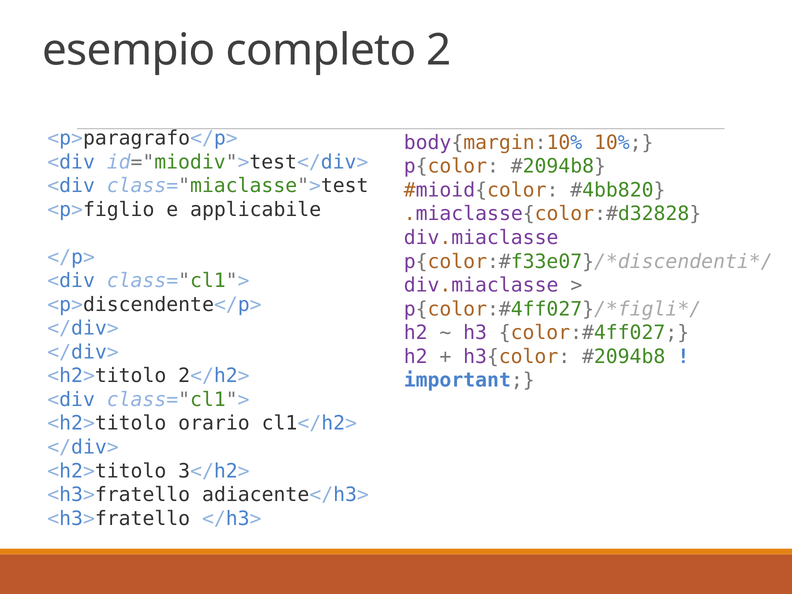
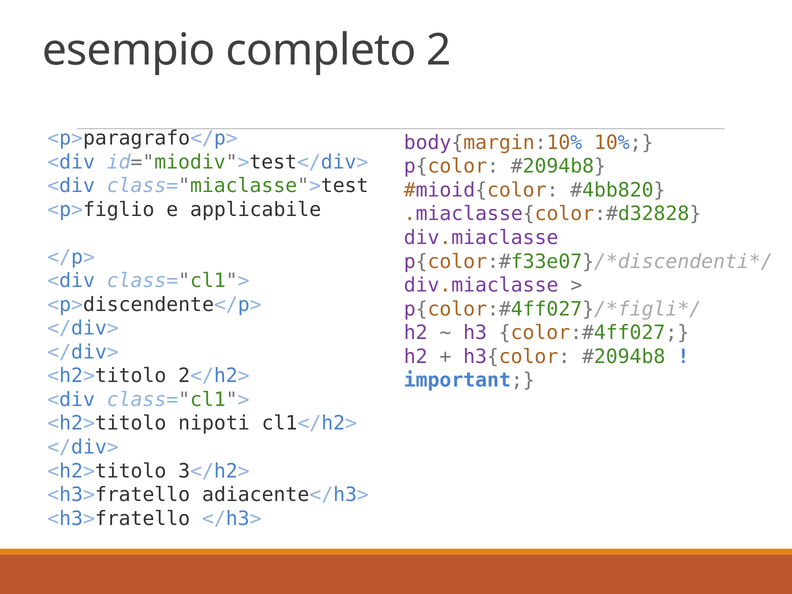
orario: orario -> nipoti
